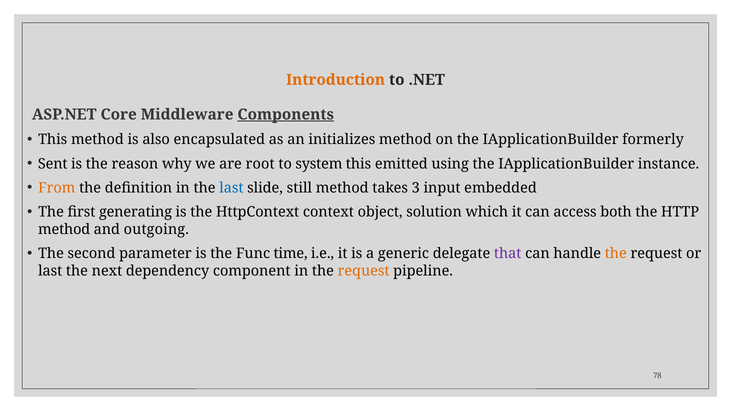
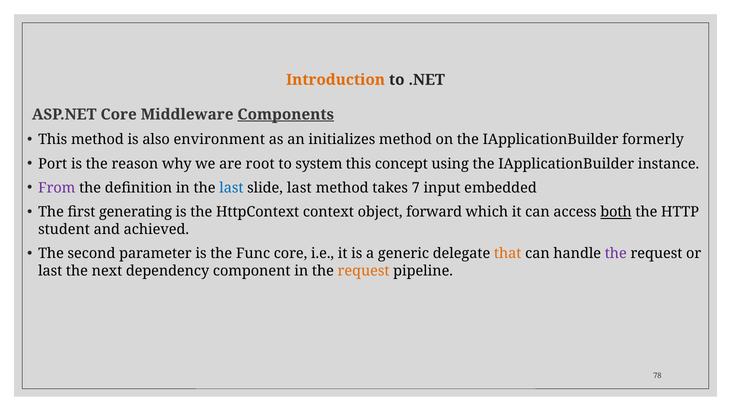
encapsulated: encapsulated -> environment
Sent: Sent -> Port
emitted: emitted -> concept
From colour: orange -> purple
slide still: still -> last
3: 3 -> 7
solution: solution -> forward
both underline: none -> present
method at (64, 230): method -> student
outgoing: outgoing -> achieved
Func time: time -> core
that colour: purple -> orange
the at (616, 254) colour: orange -> purple
